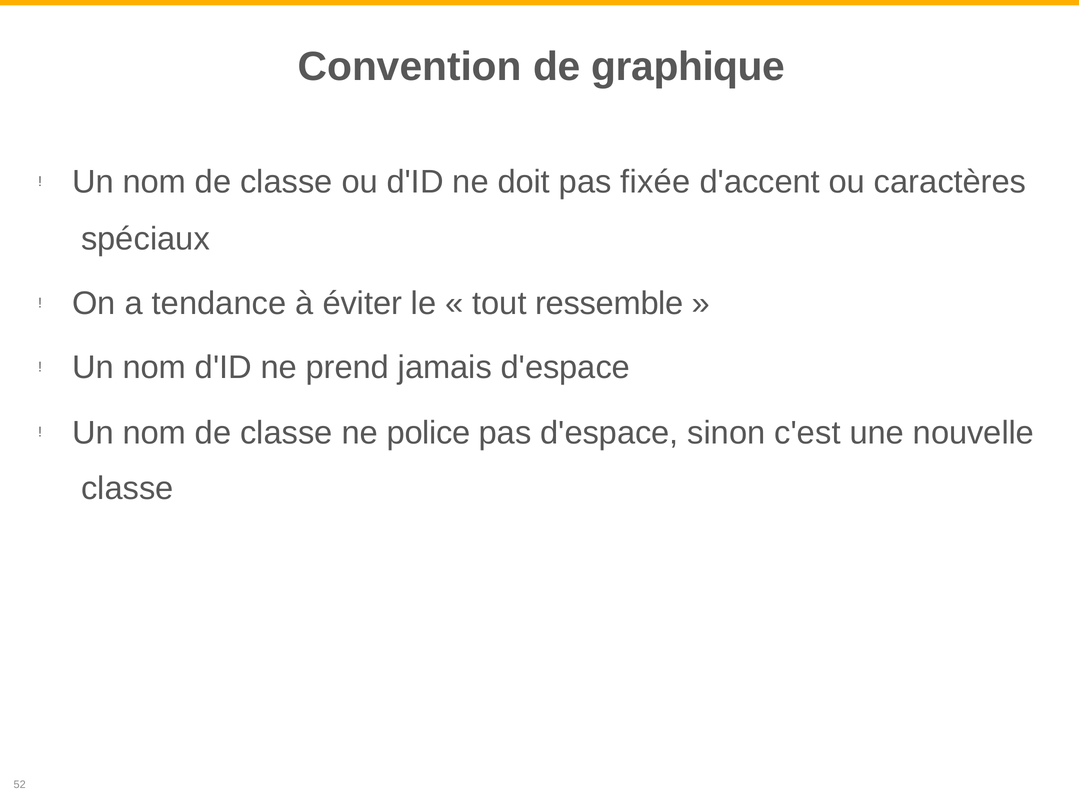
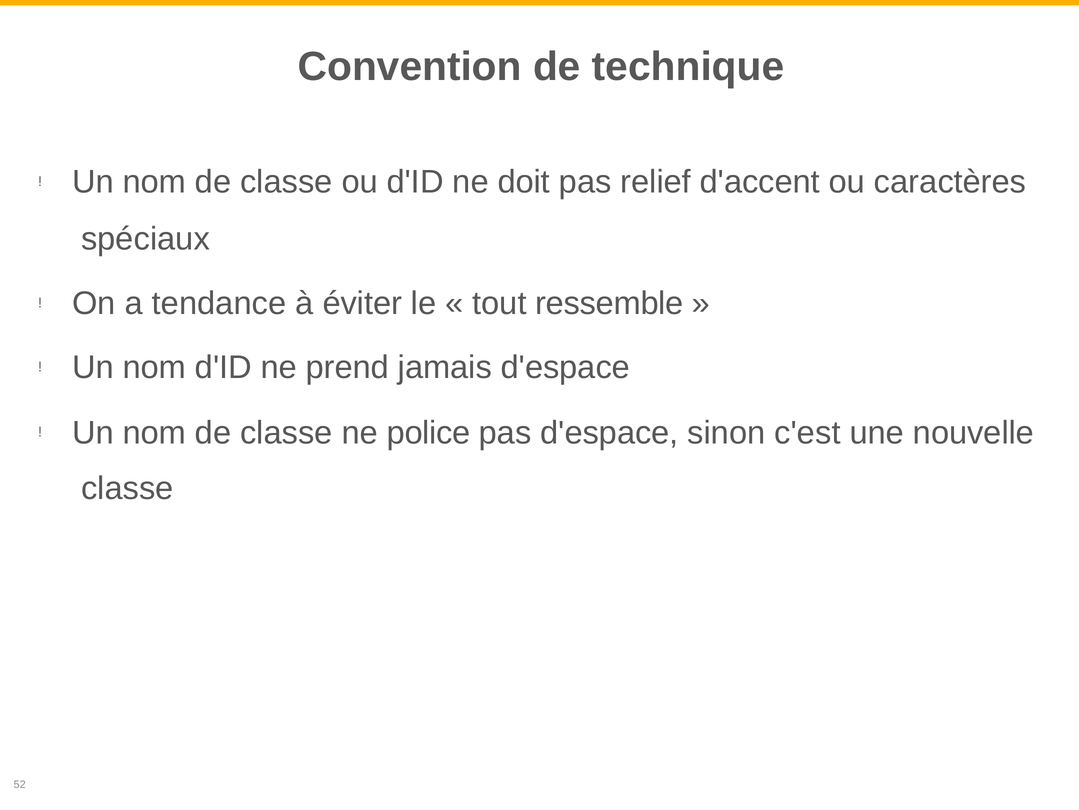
graphique: graphique -> technique
fixée: fixée -> relief
